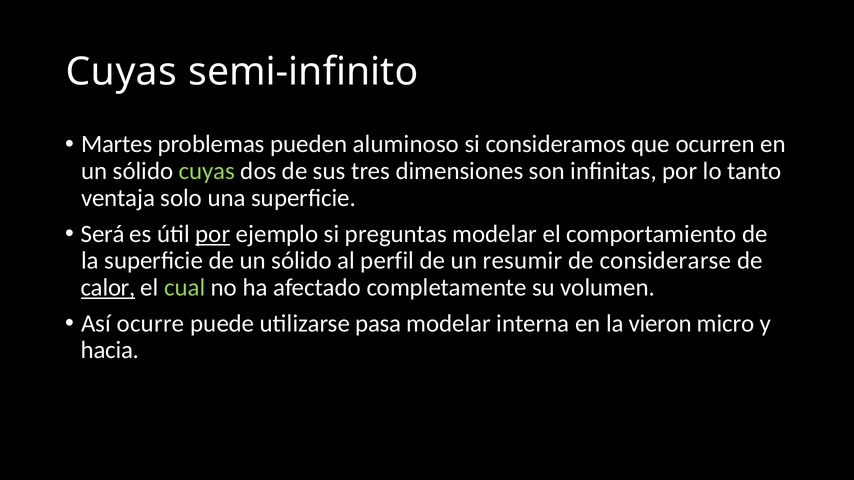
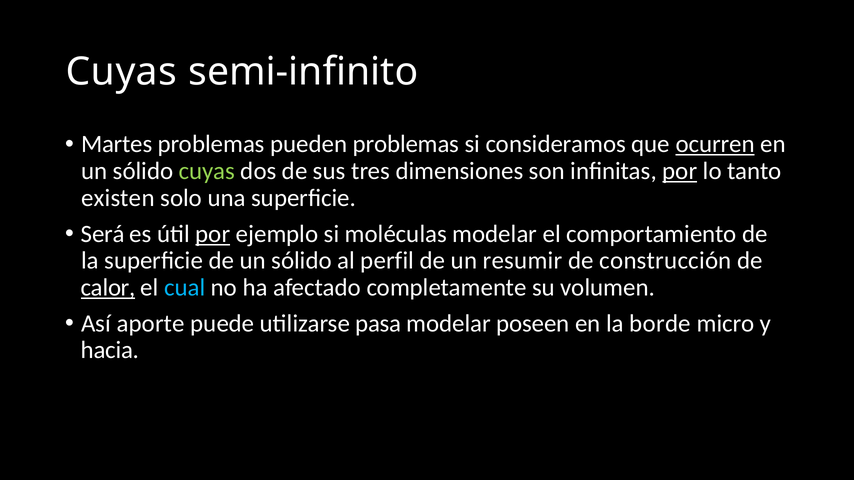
pueden aluminoso: aluminoso -> problemas
ocurren underline: none -> present
por at (680, 171) underline: none -> present
ventaja: ventaja -> existen
preguntas: preguntas -> moléculas
considerarse: considerarse -> construcción
cual colour: light green -> light blue
ocurre: ocurre -> aporte
interna: interna -> poseen
vieron: vieron -> borde
